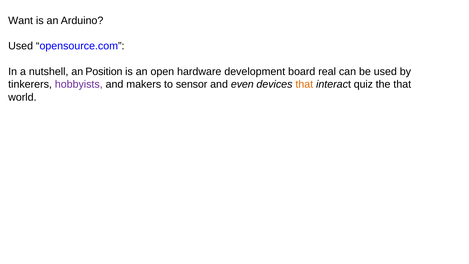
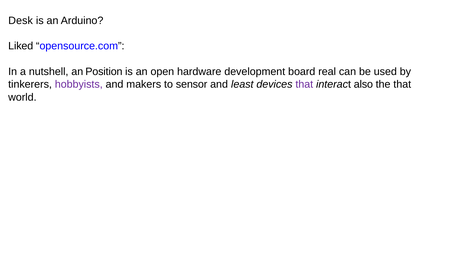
Want: Want -> Desk
Used at (21, 46): Used -> Liked
even: even -> least
that at (304, 84) colour: orange -> purple
quiz: quiz -> also
